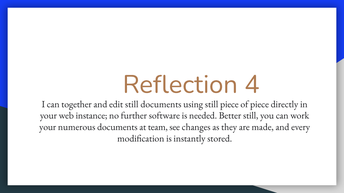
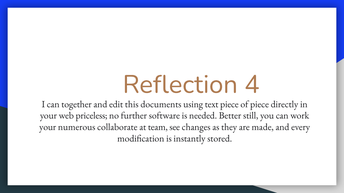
edit still: still -> this
using still: still -> text
instance: instance -> priceless
numerous documents: documents -> collaborate
